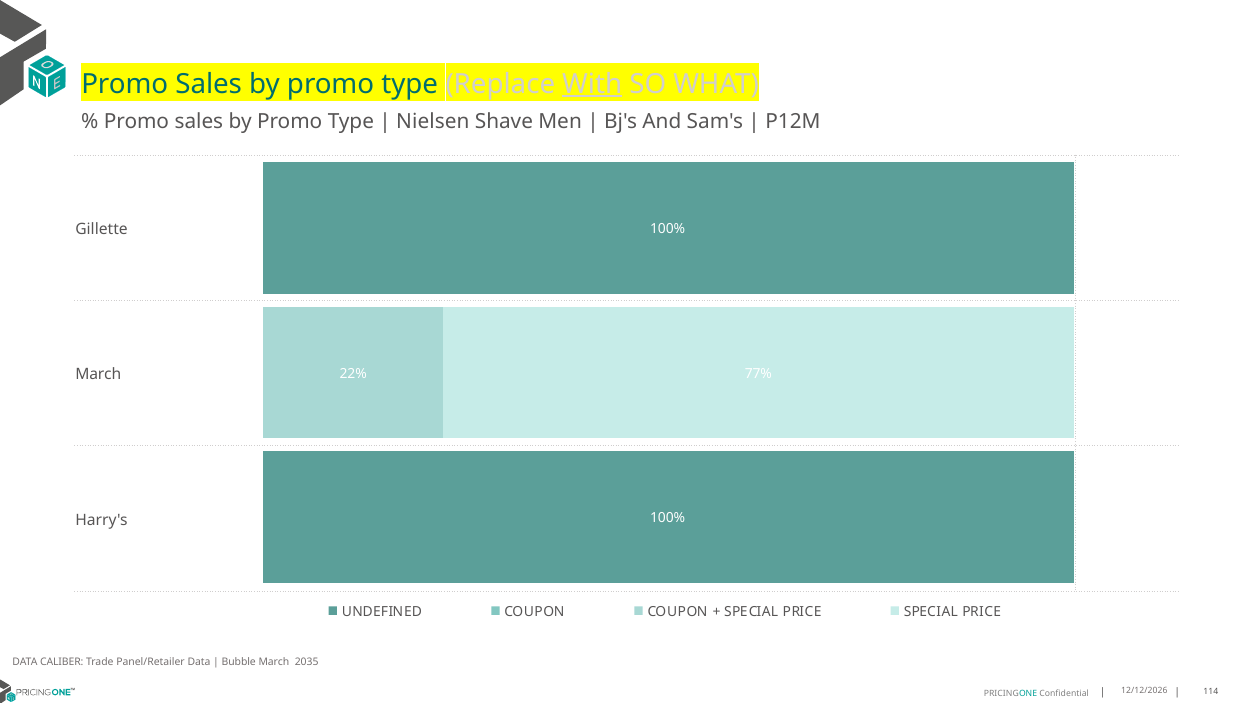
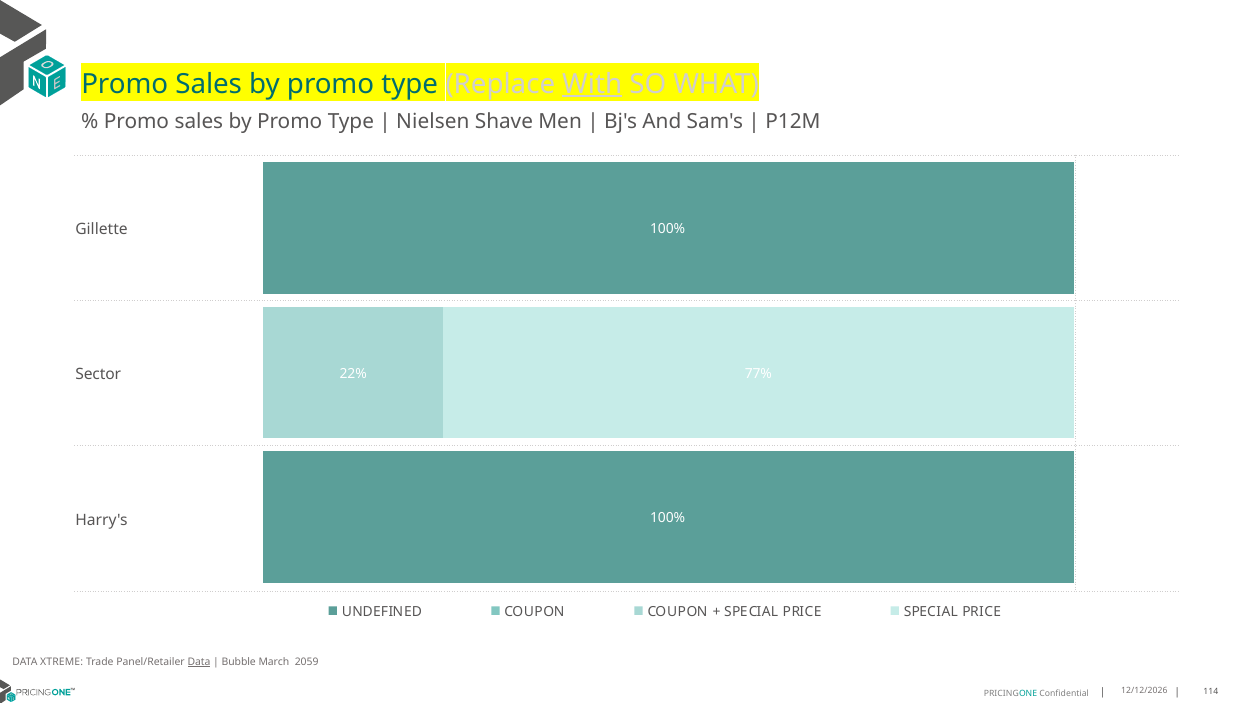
March at (98, 374): March -> Sector
CALIBER: CALIBER -> XTREME
Data at (199, 662) underline: none -> present
2035: 2035 -> 2059
